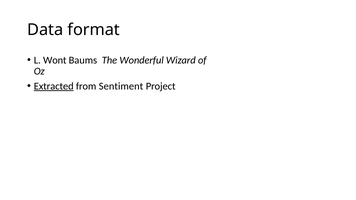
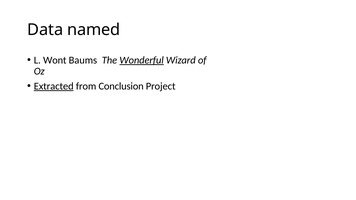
format: format -> named
Wonderful underline: none -> present
Sentiment: Sentiment -> Conclusion
